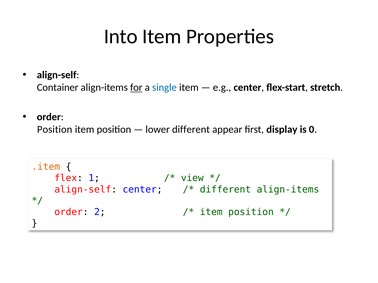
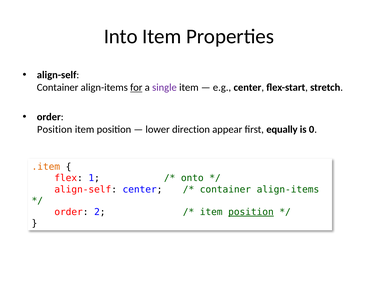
single colour: blue -> purple
lower different: different -> direction
display: display -> equally
view: view -> onto
different at (225, 190): different -> container
position at (251, 212) underline: none -> present
